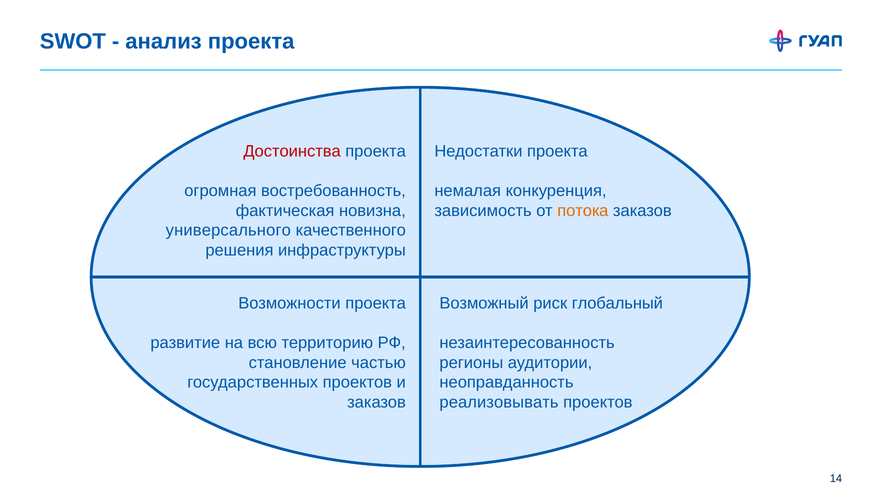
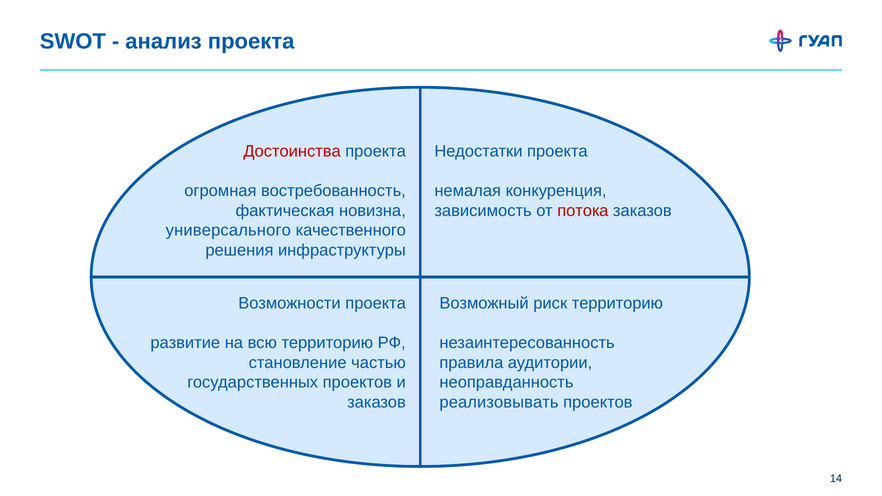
потока colour: orange -> red
риск глобальный: глобальный -> территорию
регионы: регионы -> правила
